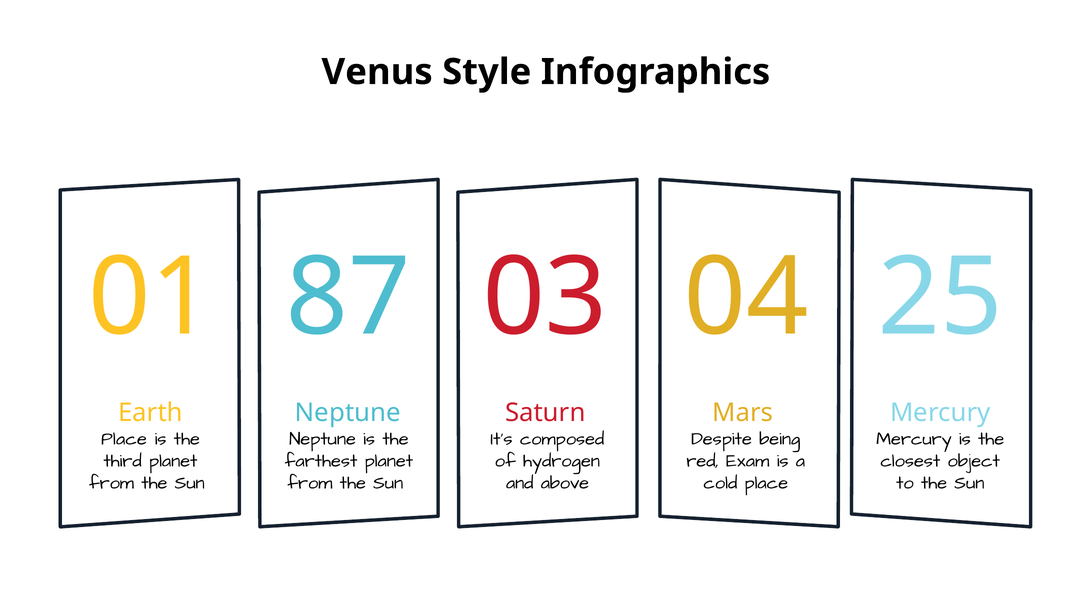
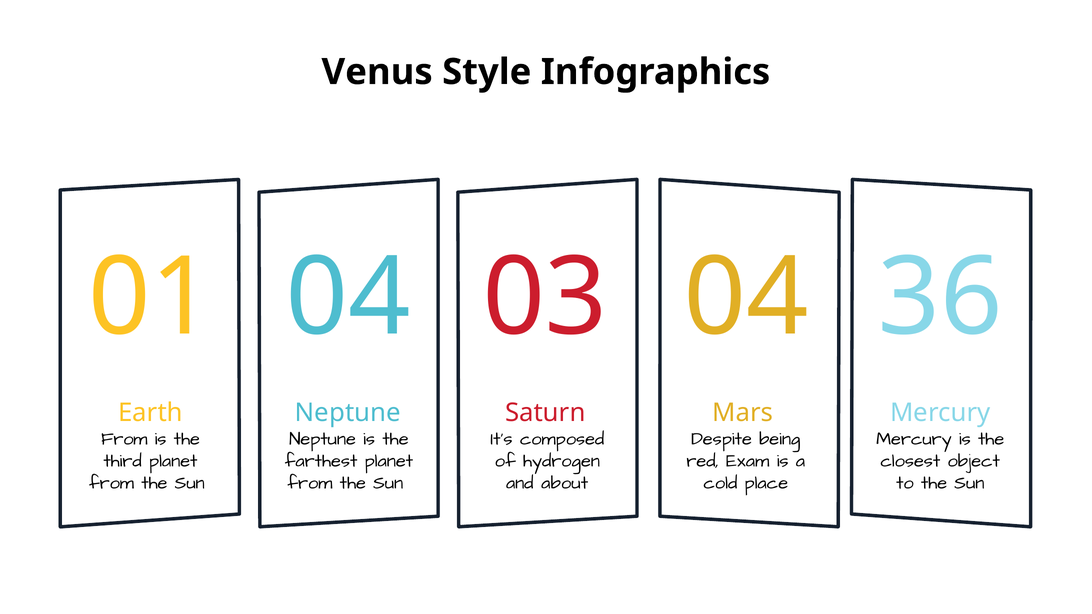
01 87: 87 -> 04
25: 25 -> 36
Place at (124, 439): Place -> From
above: above -> about
